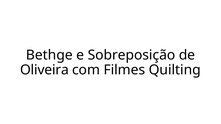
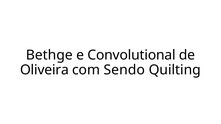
Sobreposição: Sobreposição -> Convolutional
Filmes: Filmes -> Sendo
